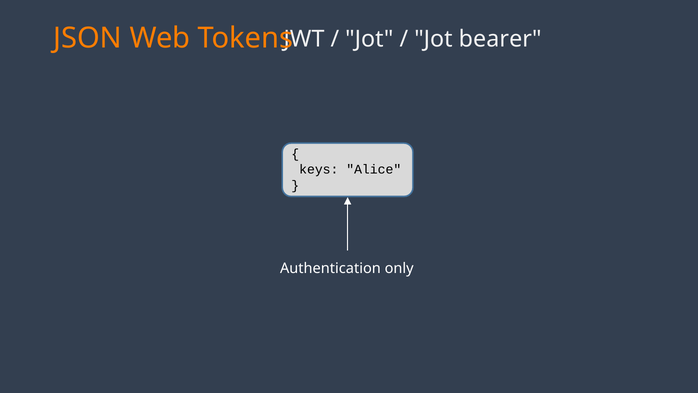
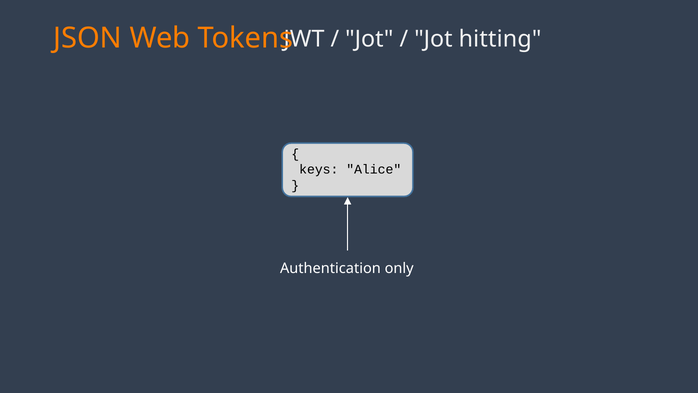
bearer: bearer -> hitting
